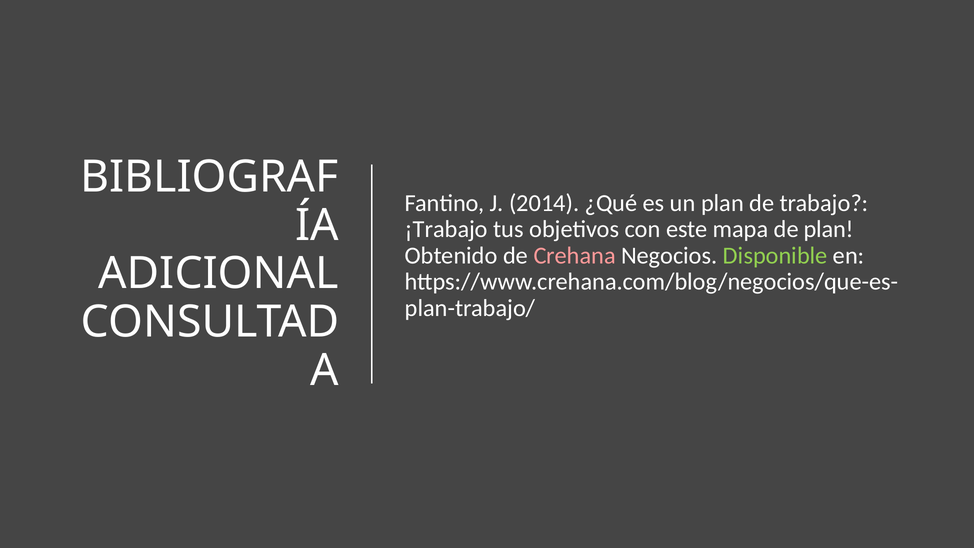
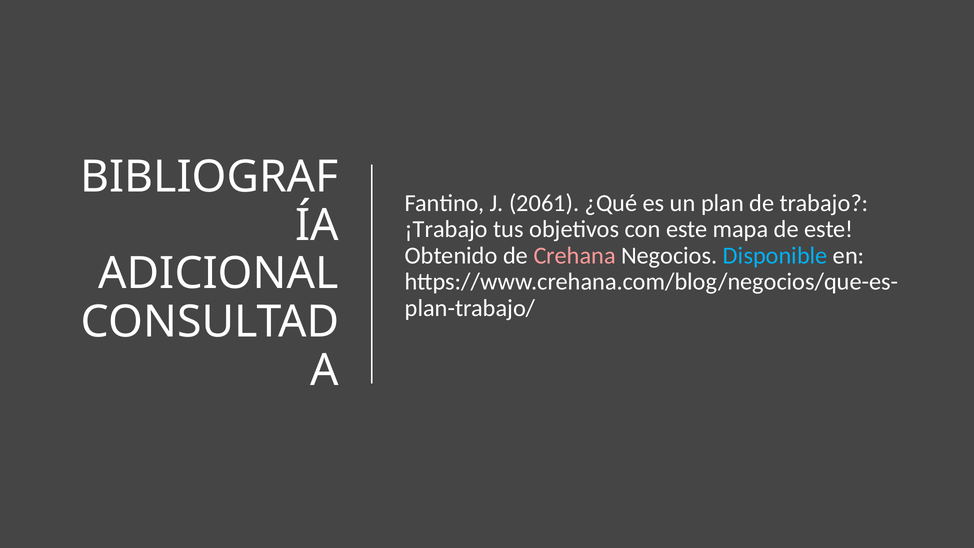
2014: 2014 -> 2061
de plan: plan -> este
Disponible colour: light green -> light blue
